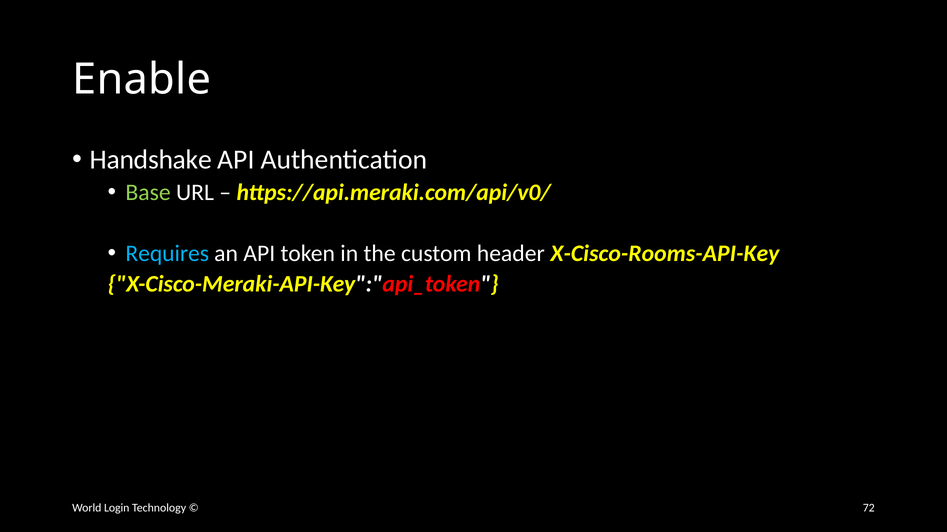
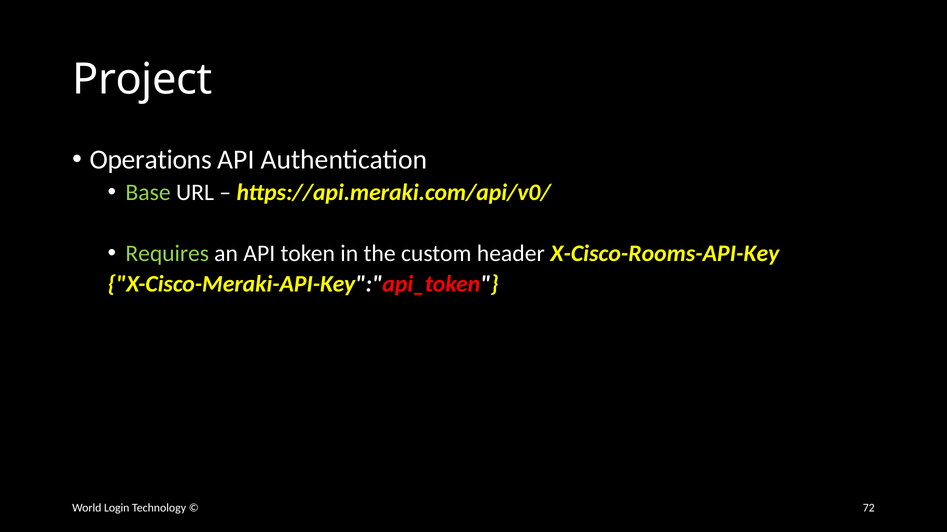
Enable: Enable -> Project
Handshake: Handshake -> Operations
Requires colour: light blue -> light green
